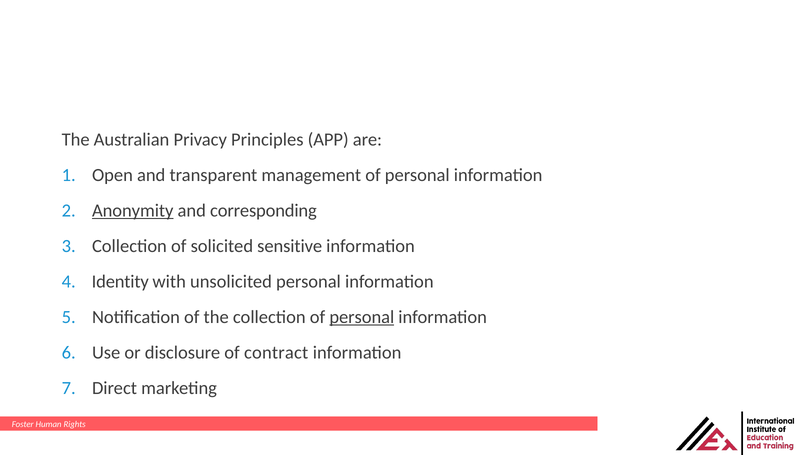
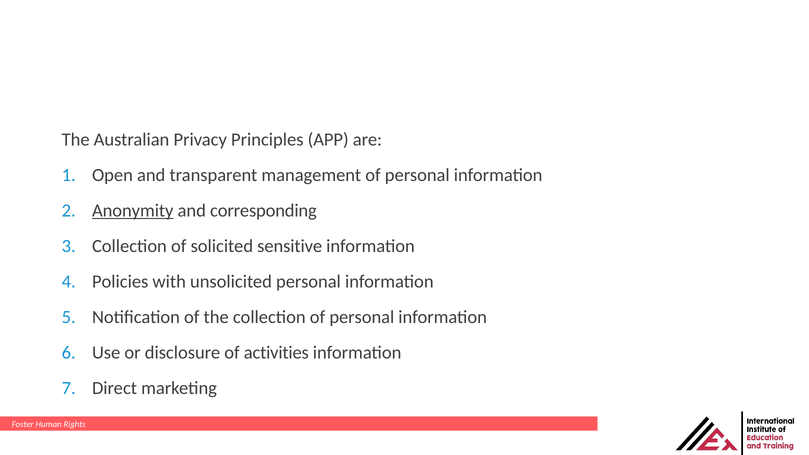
Identity: Identity -> Policies
personal at (362, 317) underline: present -> none
contract: contract -> activities
